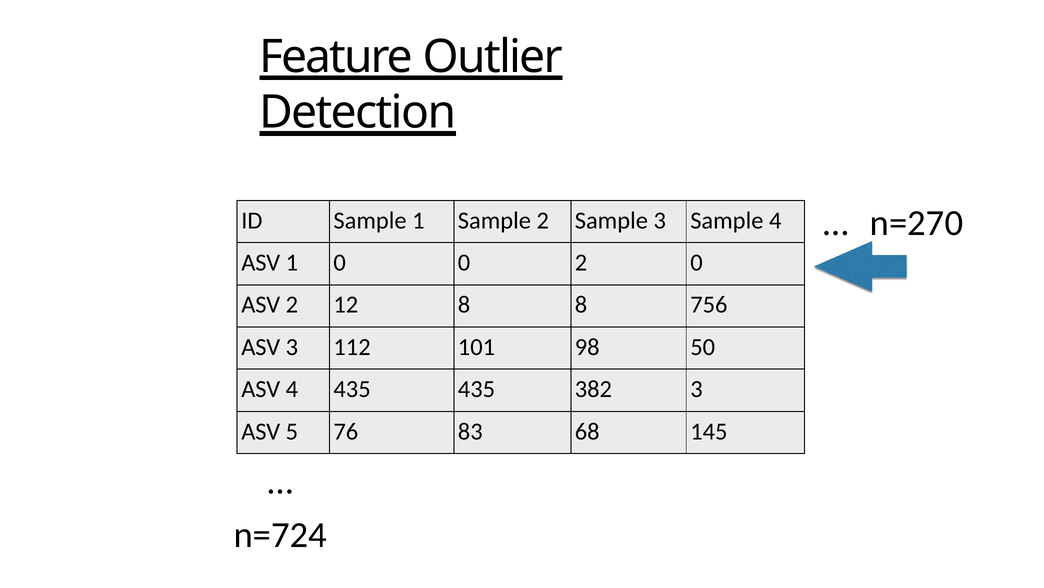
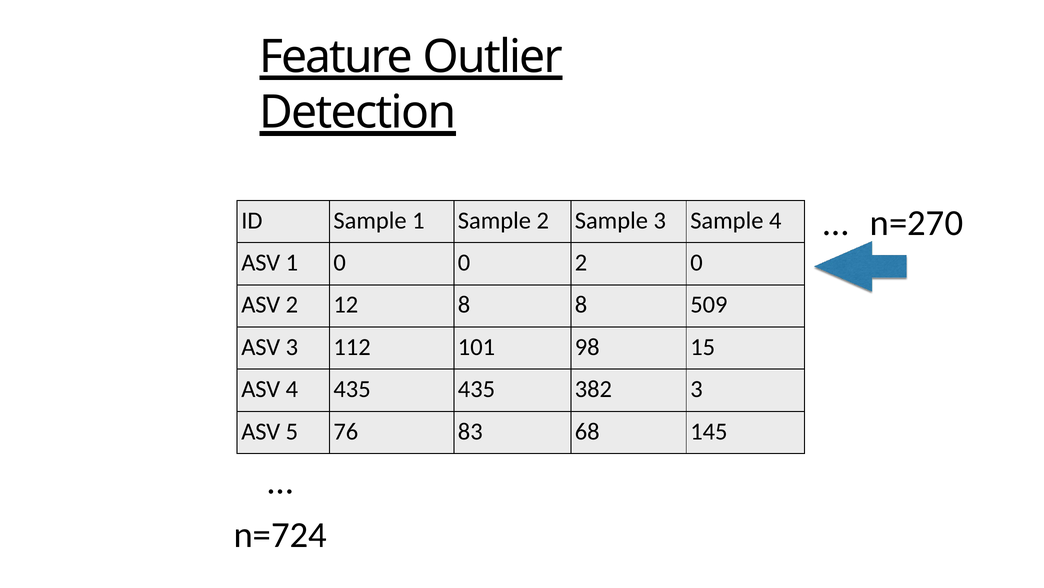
756: 756 -> 509
50: 50 -> 15
